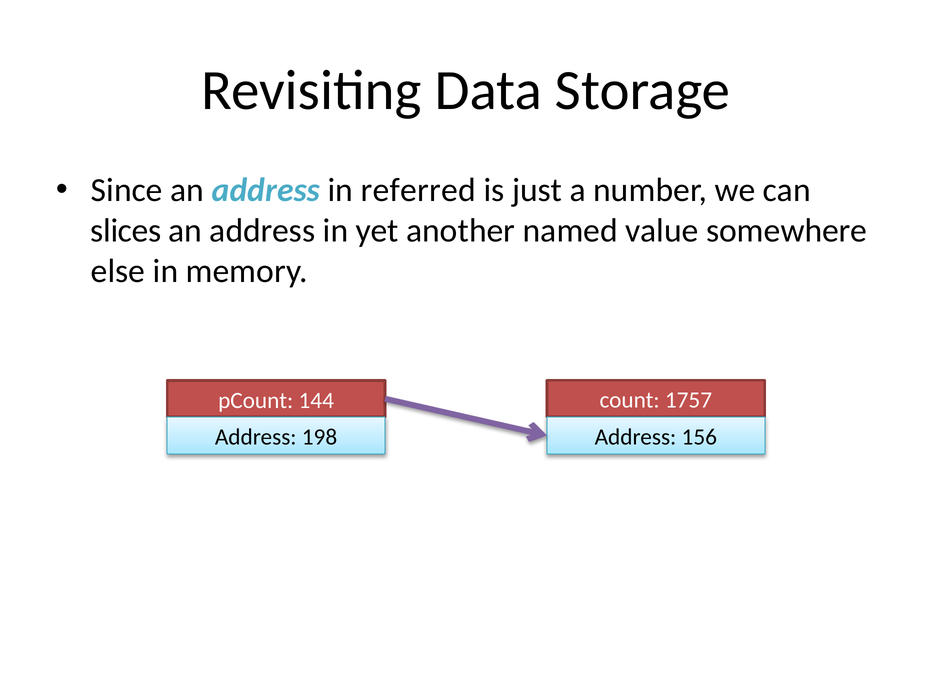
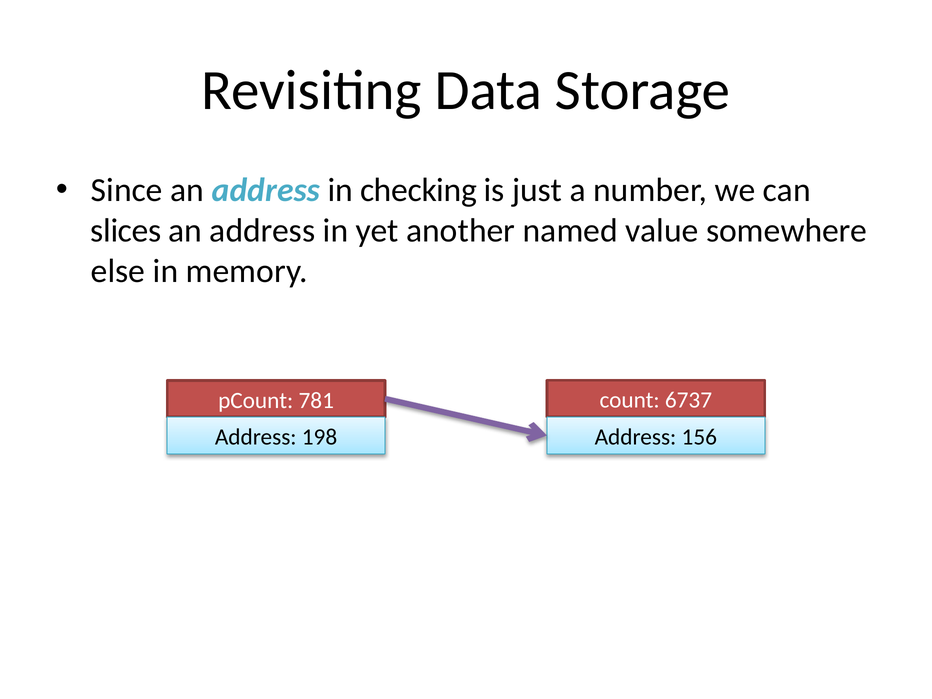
referred: referred -> checking
1757: 1757 -> 6737
144: 144 -> 781
